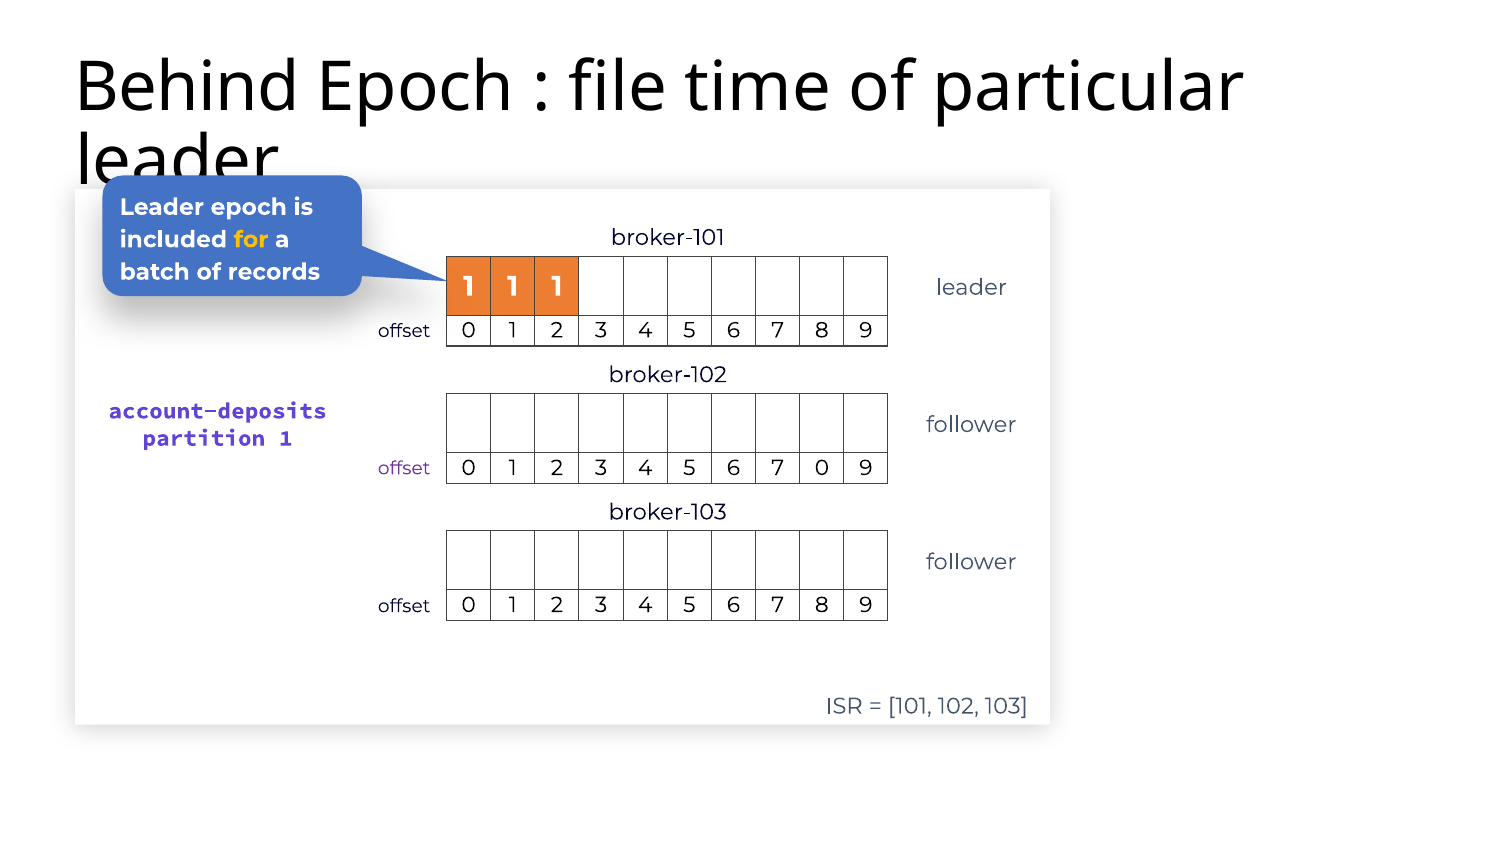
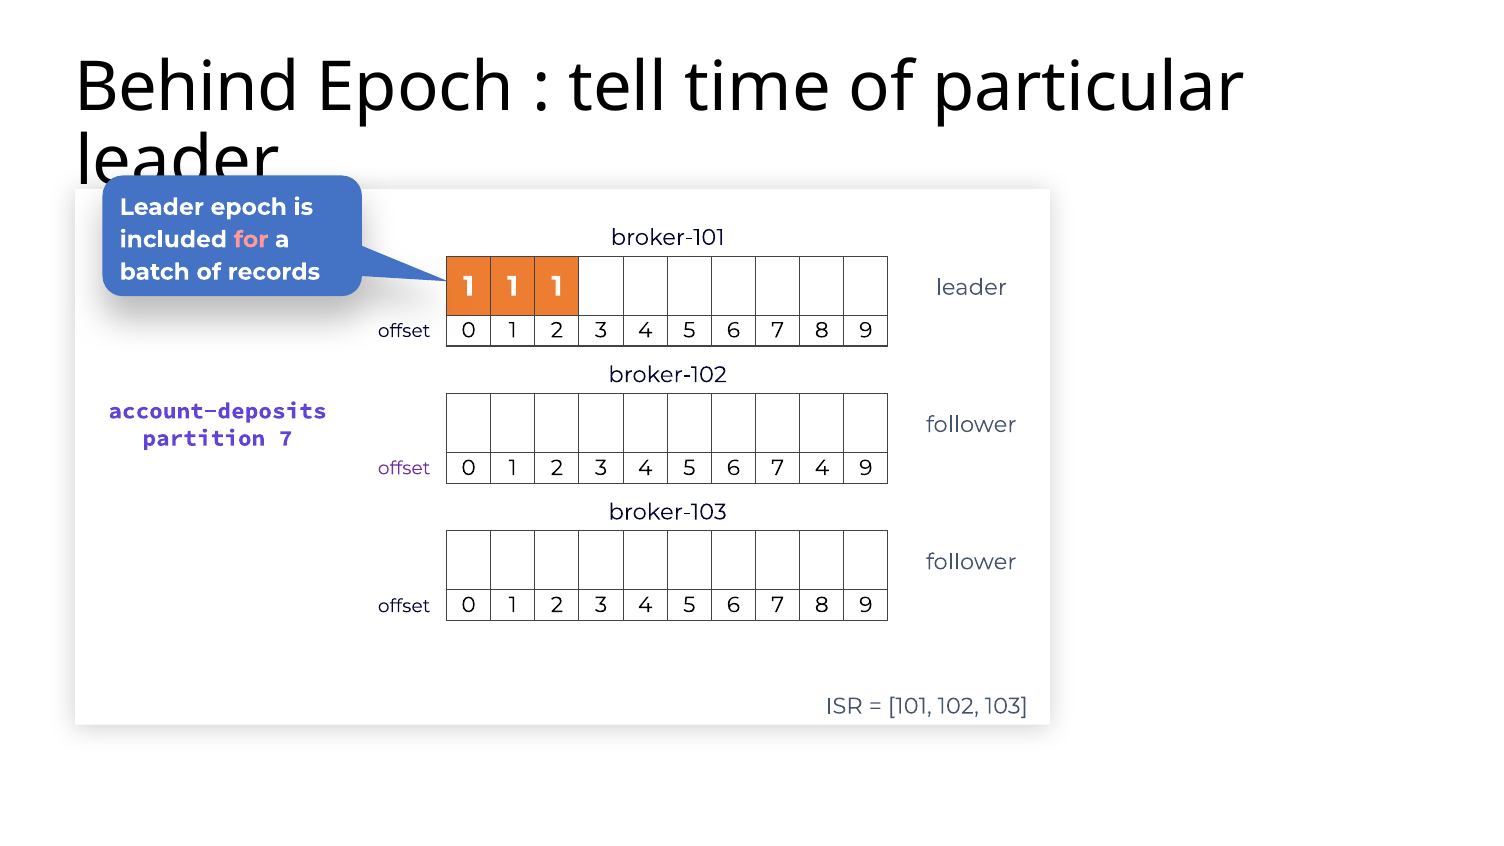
file: file -> tell
for colour: yellow -> pink
partition 1: 1 -> 7
7 0: 0 -> 4
